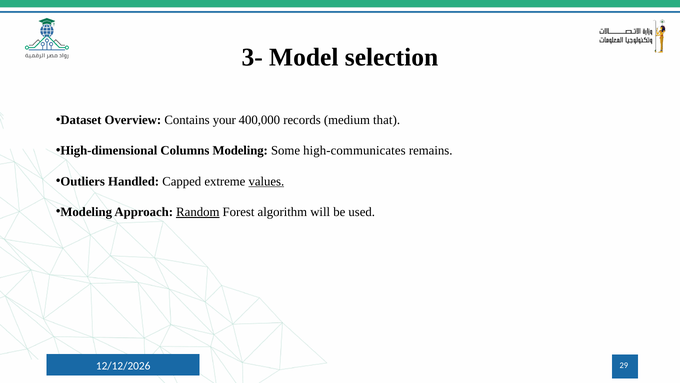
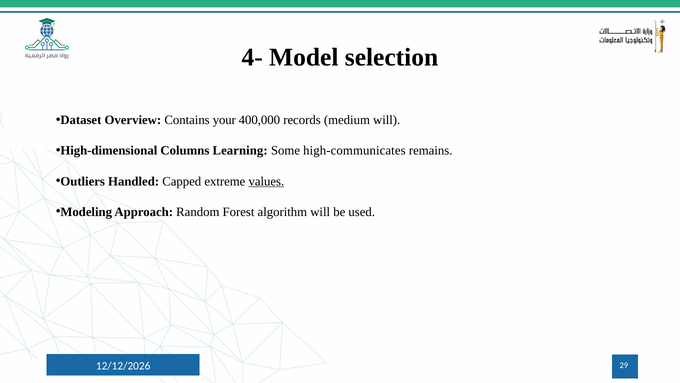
3-: 3- -> 4-
medium that: that -> will
Columns Modeling: Modeling -> Learning
Random underline: present -> none
